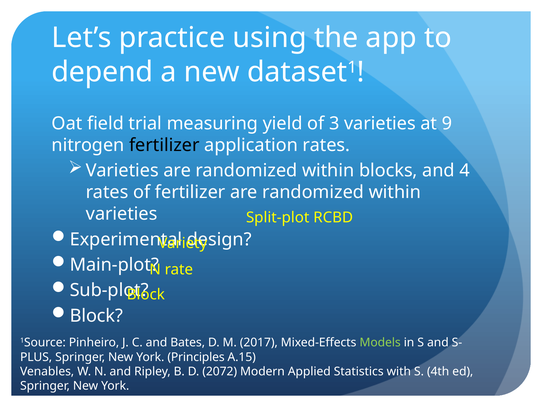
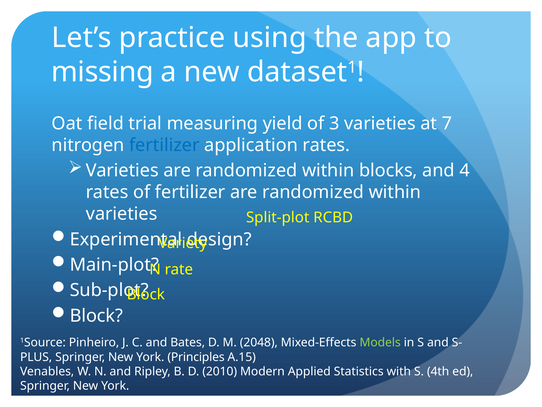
depend: depend -> missing
9: 9 -> 7
fertilizer at (164, 145) colour: black -> blue
2017: 2017 -> 2048
2072: 2072 -> 2010
